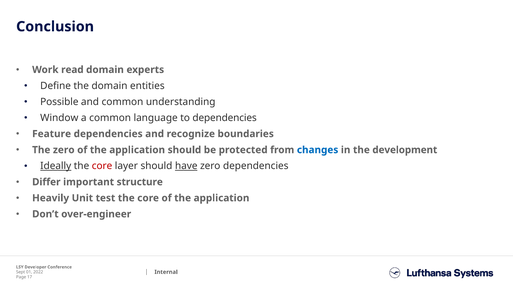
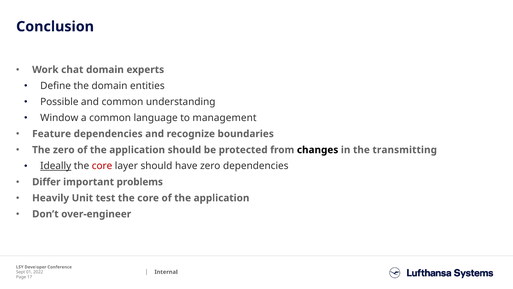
read: read -> chat
to dependencies: dependencies -> management
changes colour: blue -> black
development: development -> transmitting
have underline: present -> none
structure: structure -> problems
